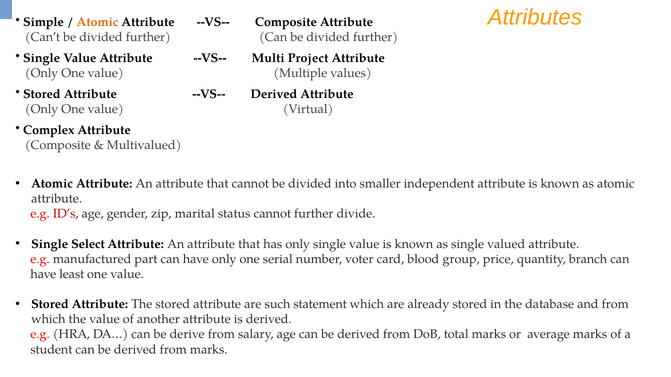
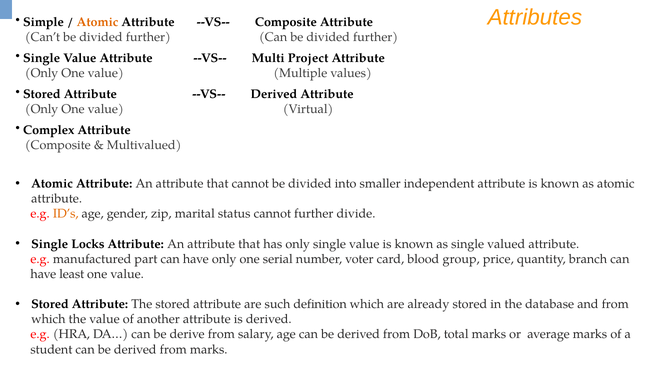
ID’s colour: red -> orange
Select: Select -> Locks
statement: statement -> definition
